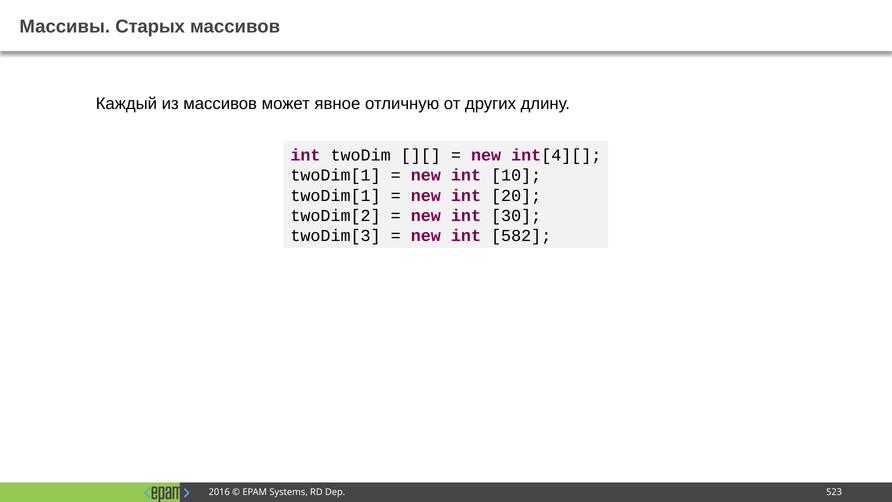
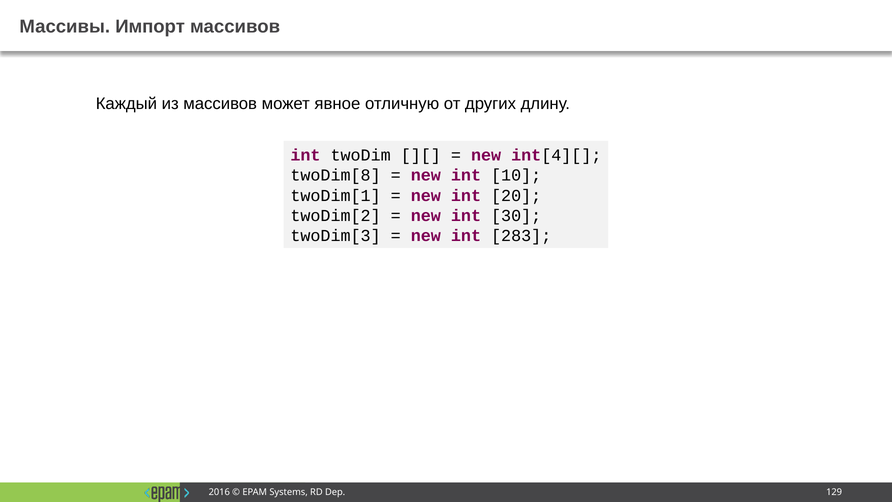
Старых: Старых -> Импорт
twoDim[1 at (336, 175): twoDim[1 -> twoDim[8
582: 582 -> 283
523: 523 -> 129
